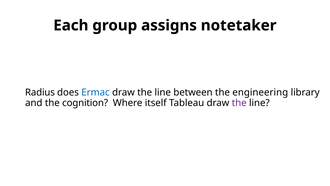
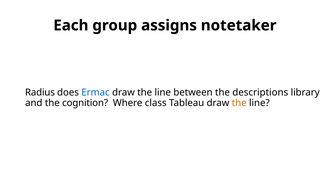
engineering: engineering -> descriptions
itself: itself -> class
the at (239, 103) colour: purple -> orange
